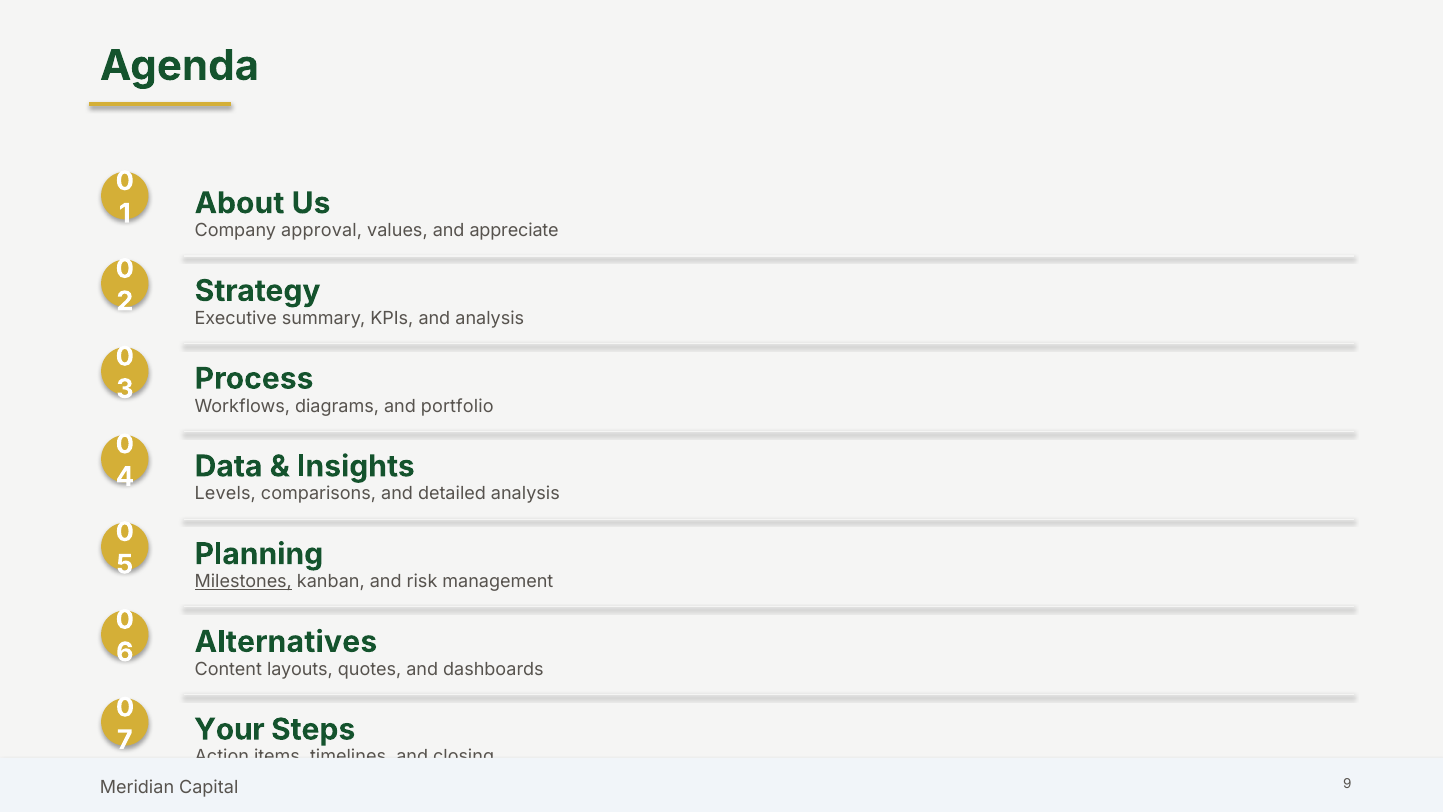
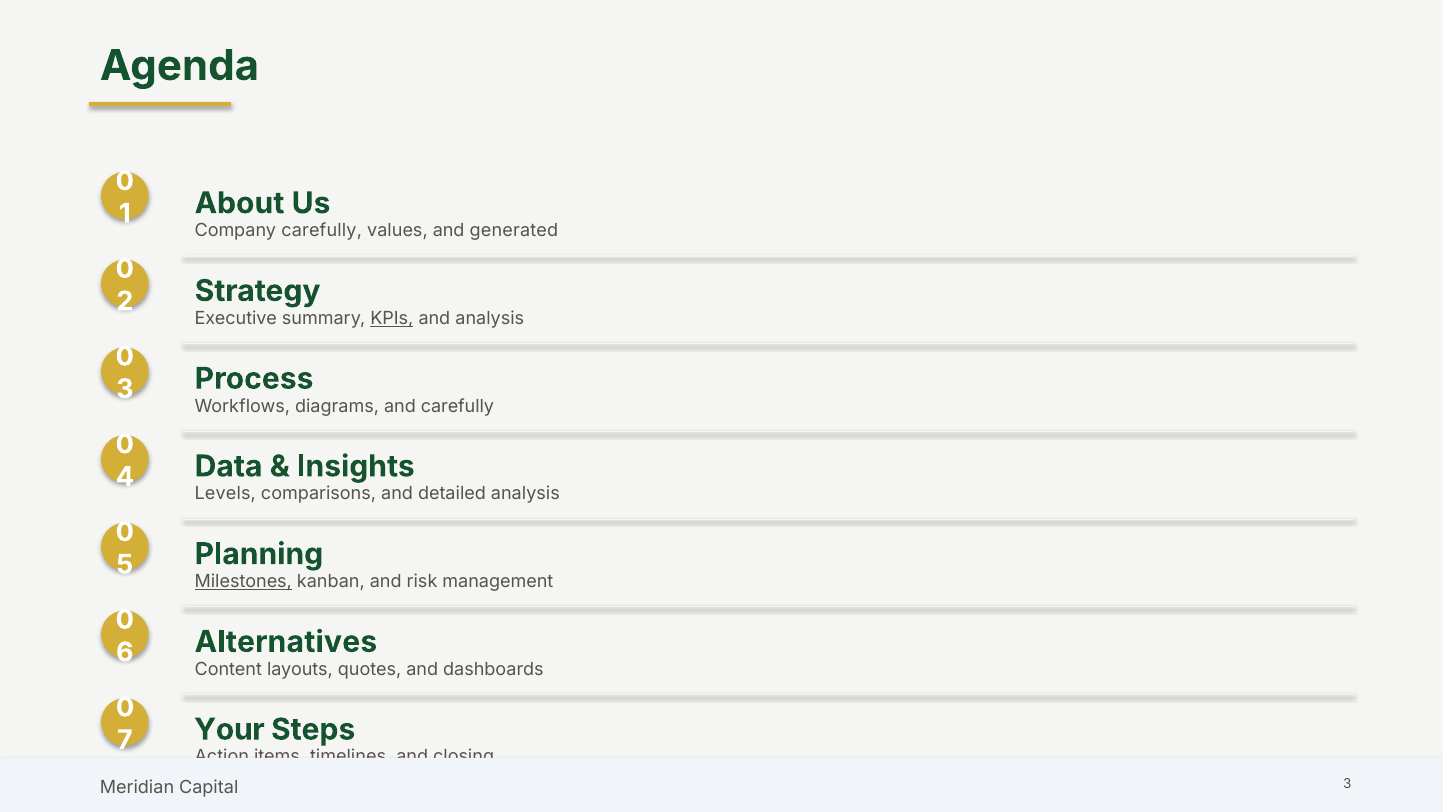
Company approval: approval -> carefully
appreciate: appreciate -> generated
KPIs underline: none -> present
and portfolio: portfolio -> carefully
Capital 9: 9 -> 3
